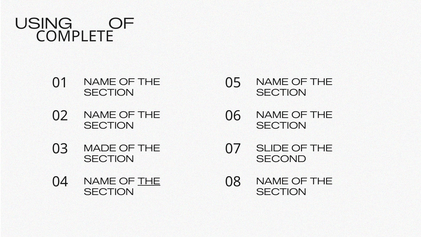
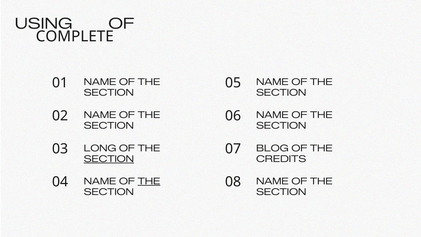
MADE: MADE -> LONG
SLIDE: SLIDE -> BLOG
SECTION at (109, 159) underline: none -> present
SECOND: SECOND -> CREDITS
